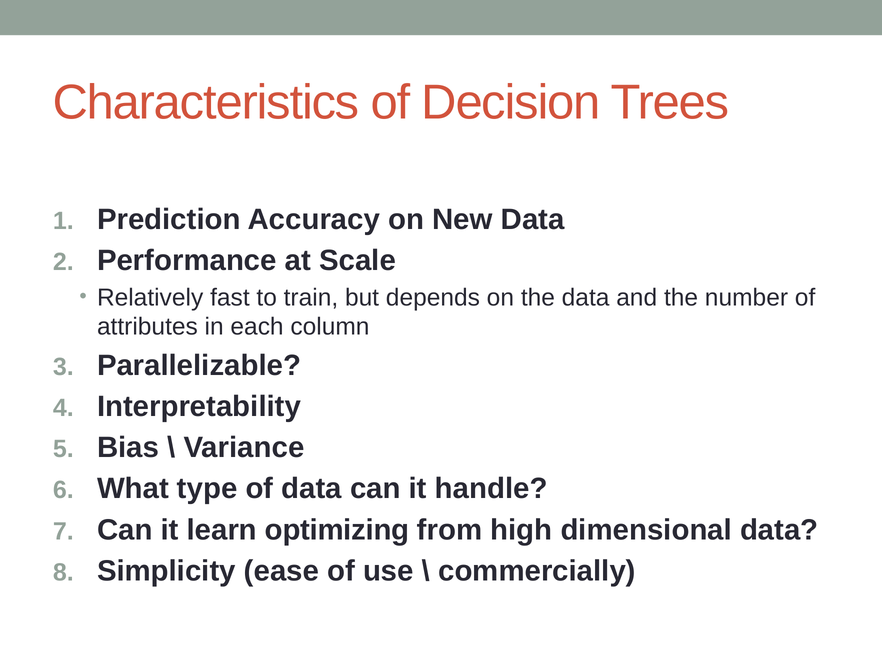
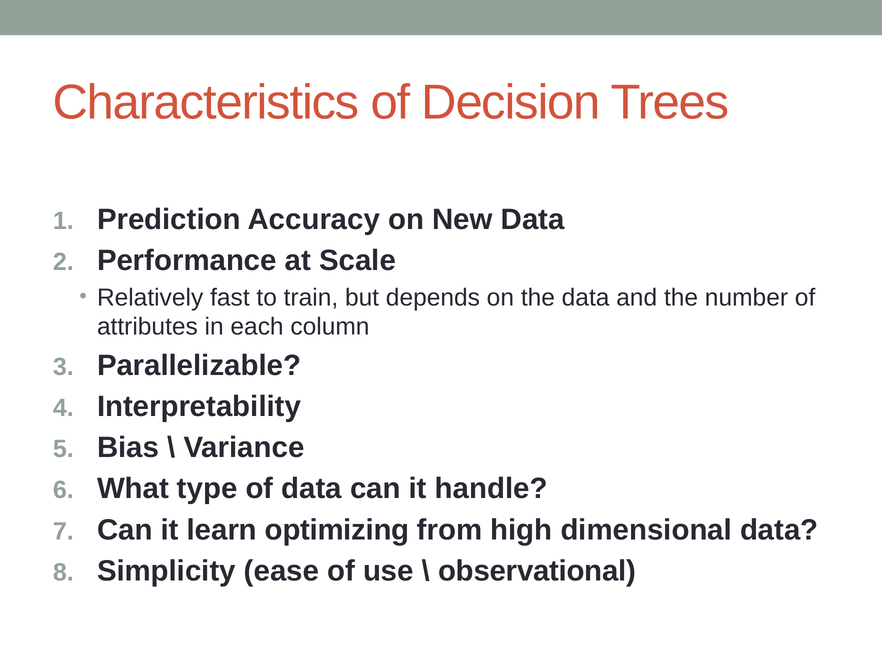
commercially: commercially -> observational
